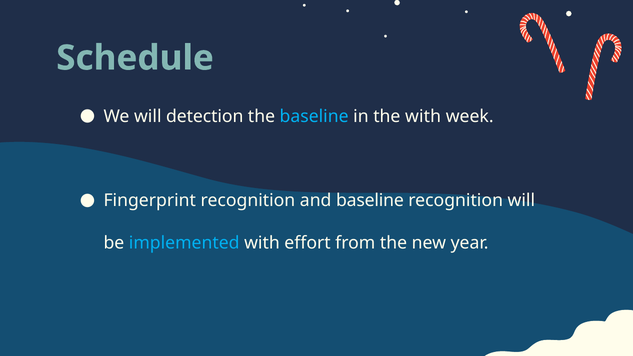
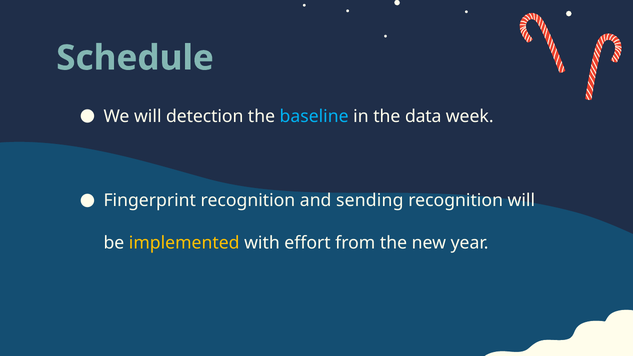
the with: with -> data
and baseline: baseline -> sending
implemented colour: light blue -> yellow
